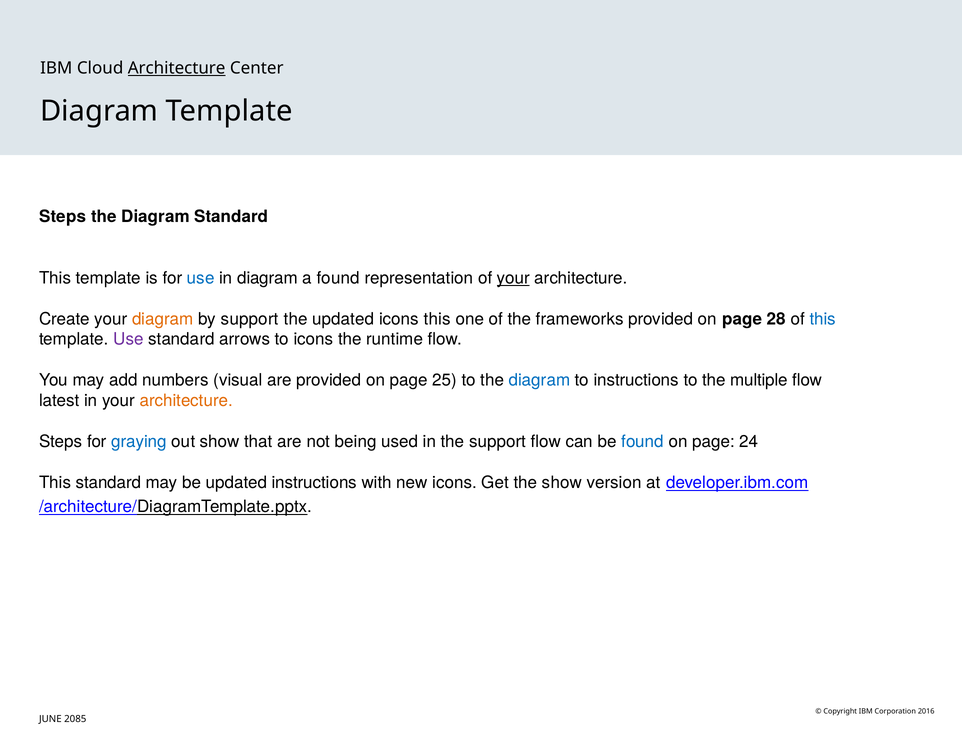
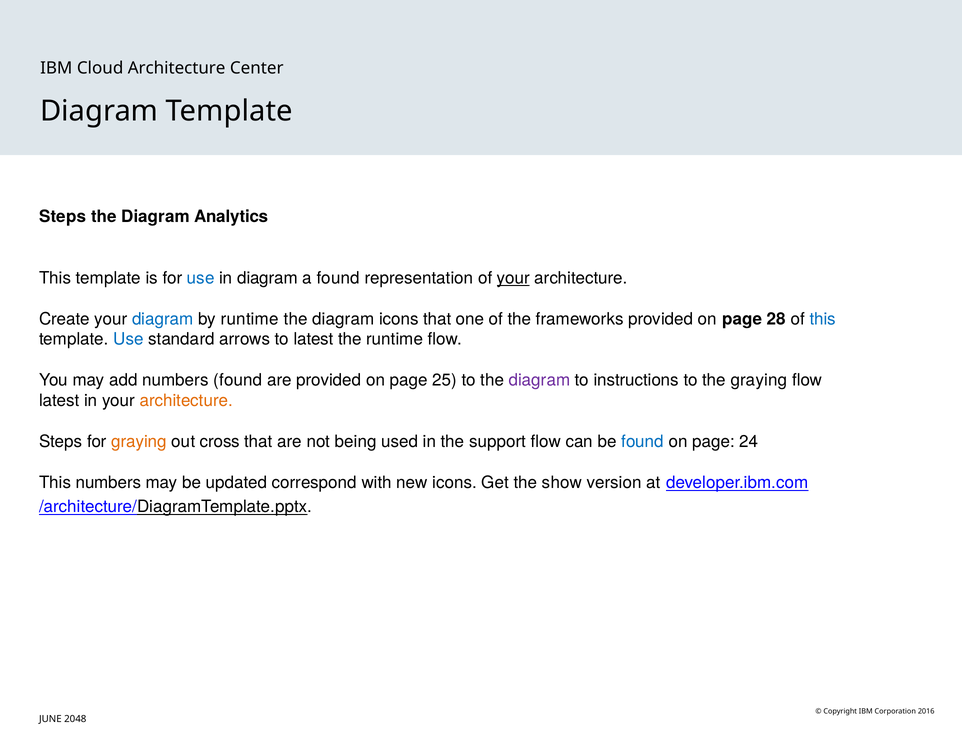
Architecture at (177, 68) underline: present -> none
Diagram Standard: Standard -> Analytics
diagram at (163, 319) colour: orange -> blue
by support: support -> runtime
updated at (343, 319): updated -> diagram
icons this: this -> that
Use at (128, 339) colour: purple -> blue
to icons: icons -> latest
numbers visual: visual -> found
diagram at (539, 380) colour: blue -> purple
the multiple: multiple -> graying
graying at (139, 441) colour: blue -> orange
out show: show -> cross
This standard: standard -> numbers
updated instructions: instructions -> correspond
2085: 2085 -> 2048
